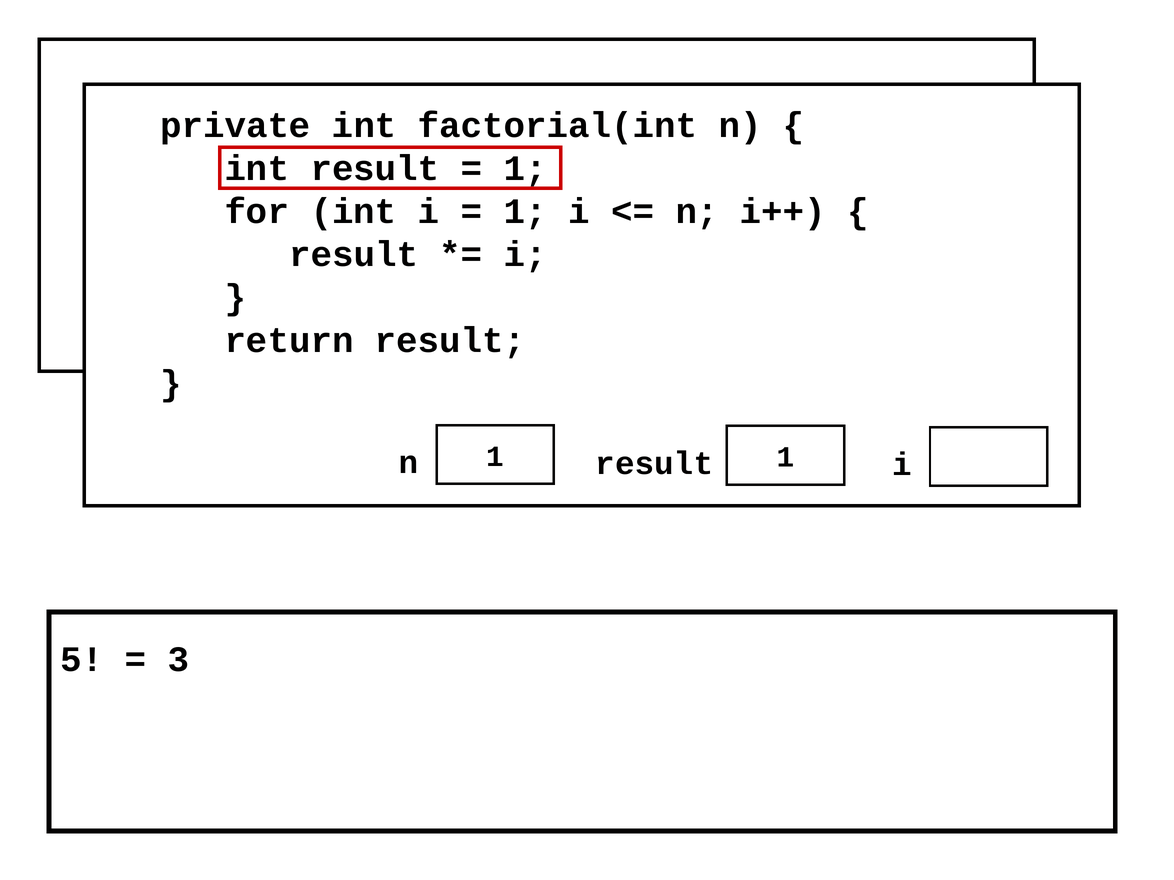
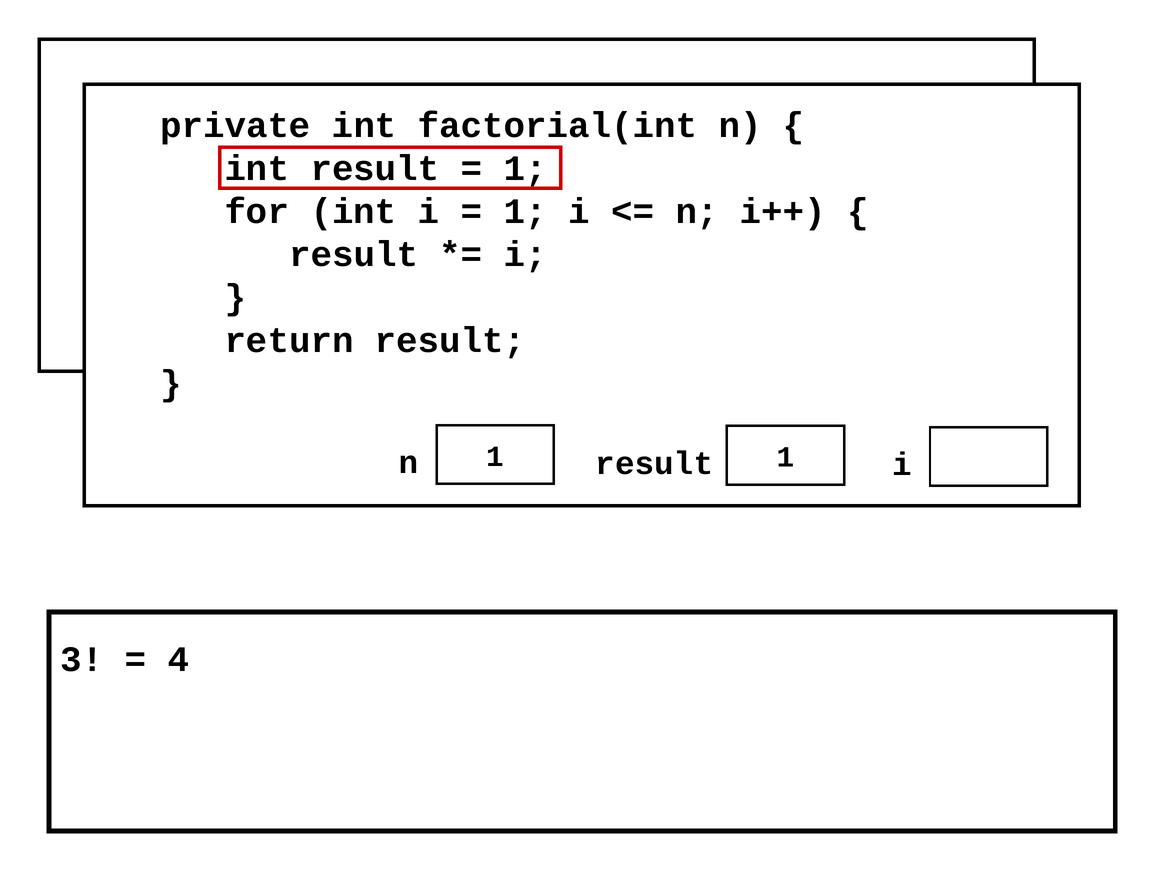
5: 5 -> 3
3: 3 -> 4
